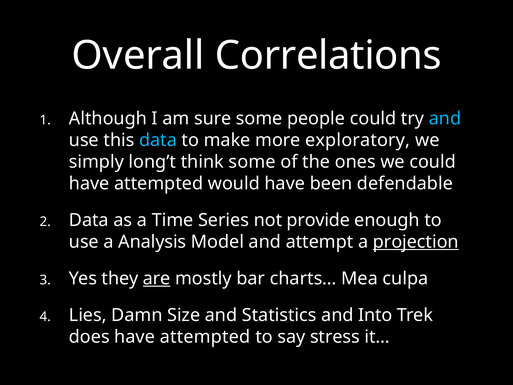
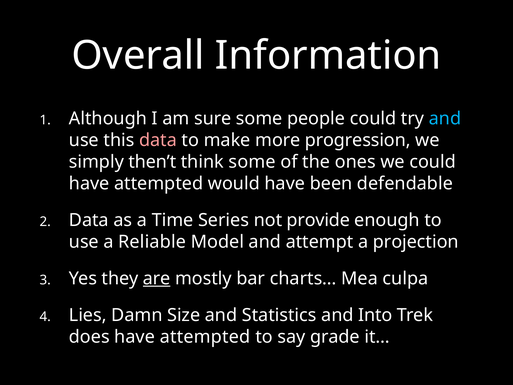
Correlations: Correlations -> Information
data at (158, 140) colour: light blue -> pink
exploratory: exploratory -> progression
long’t: long’t -> then’t
Analysis: Analysis -> Reliable
projection underline: present -> none
stress: stress -> grade
